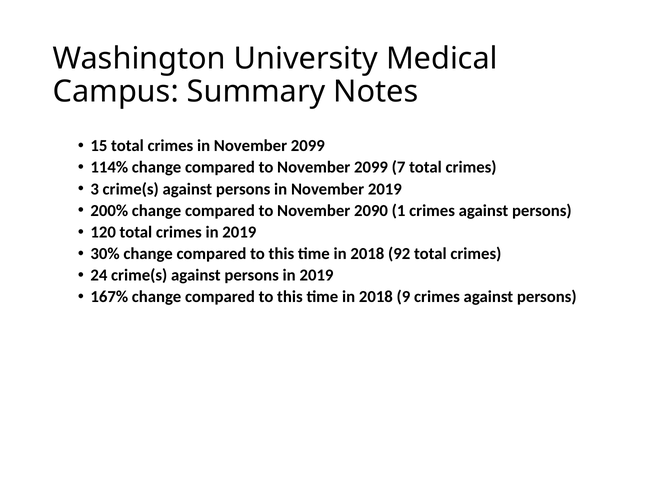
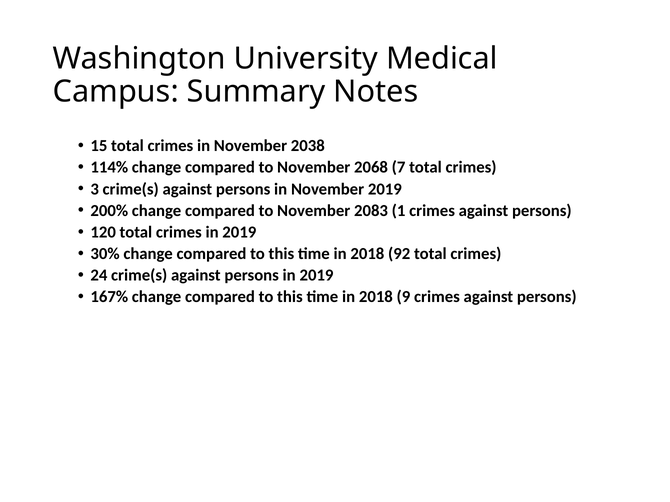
in November 2099: 2099 -> 2038
to November 2099: 2099 -> 2068
2090: 2090 -> 2083
